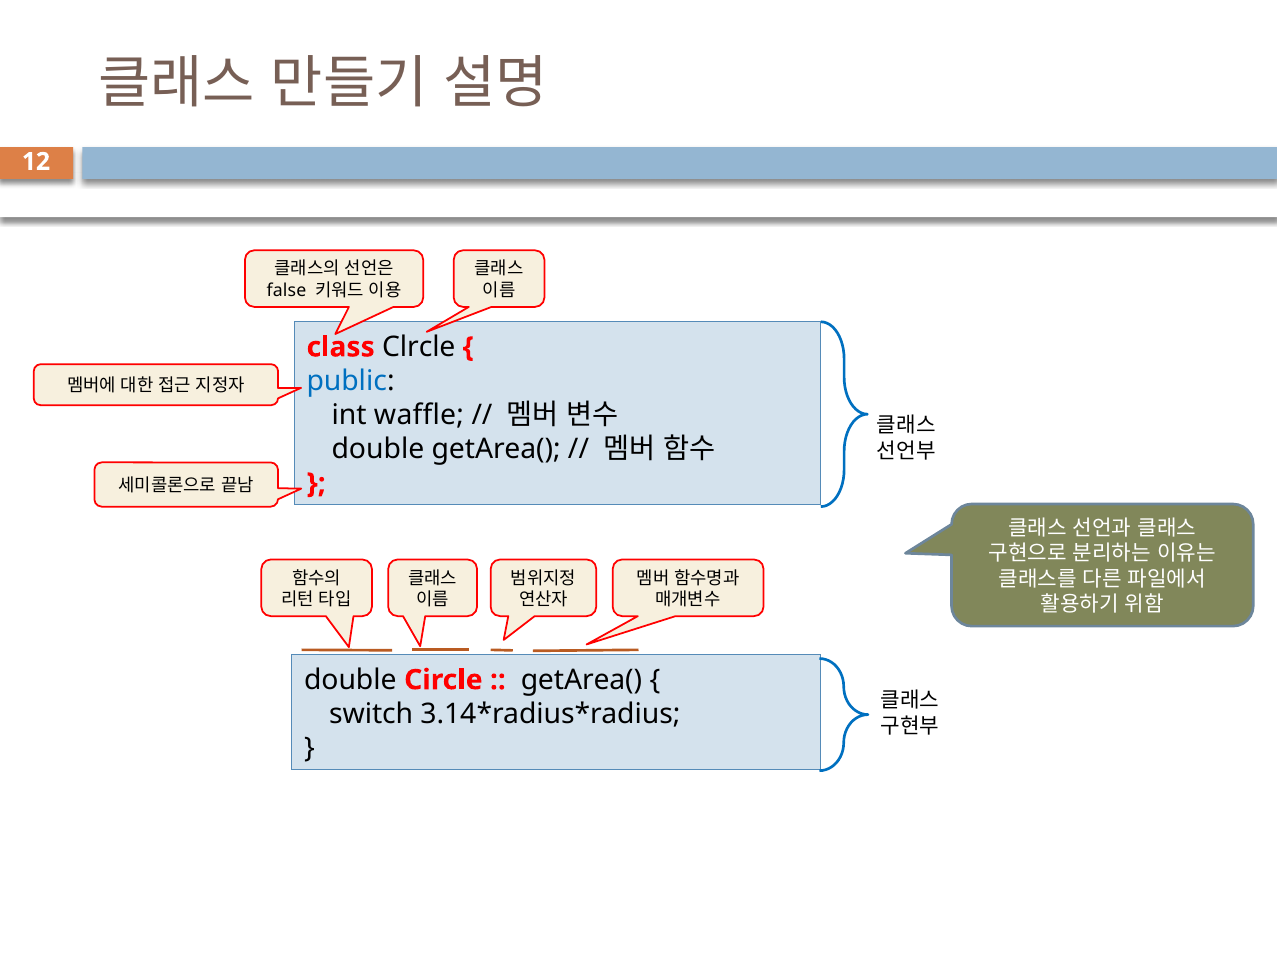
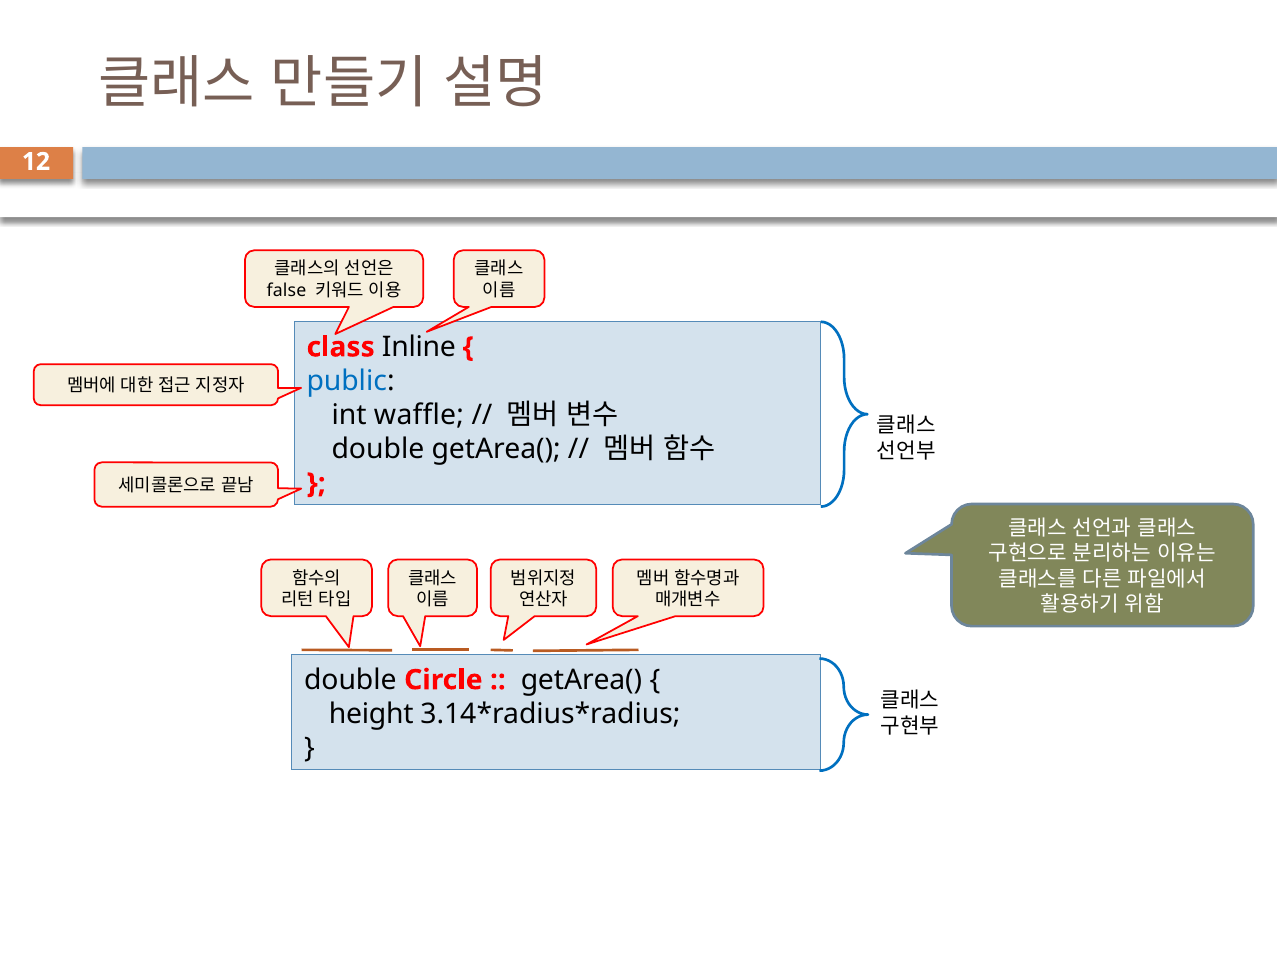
Clrcle: Clrcle -> Inline
switch: switch -> height
